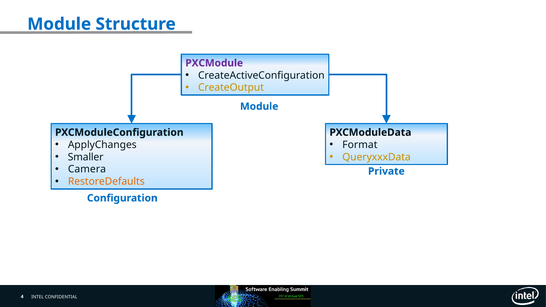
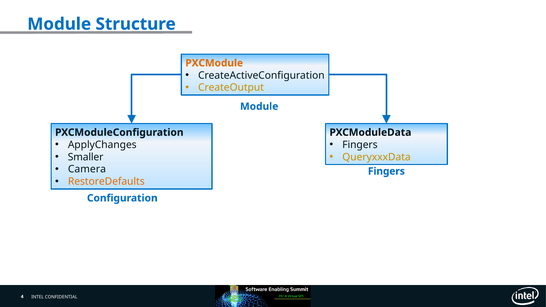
PXCModule colour: purple -> orange
Format at (360, 145): Format -> Fingers
Private at (386, 171): Private -> Fingers
